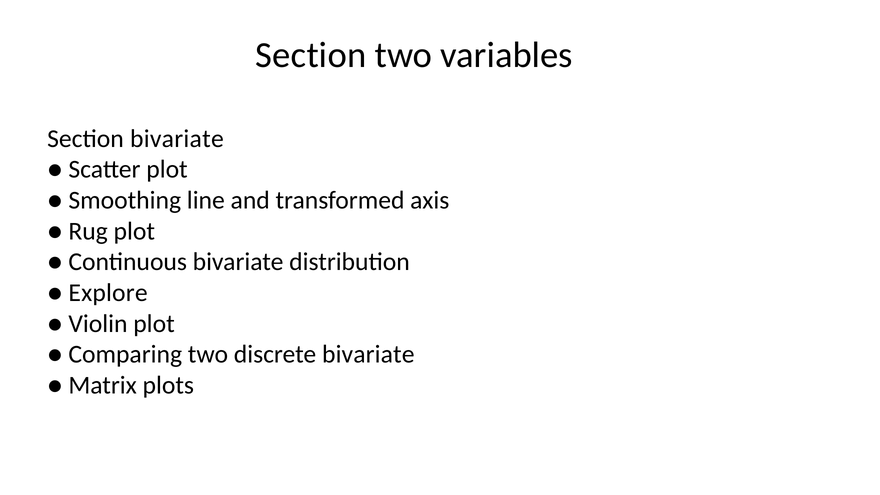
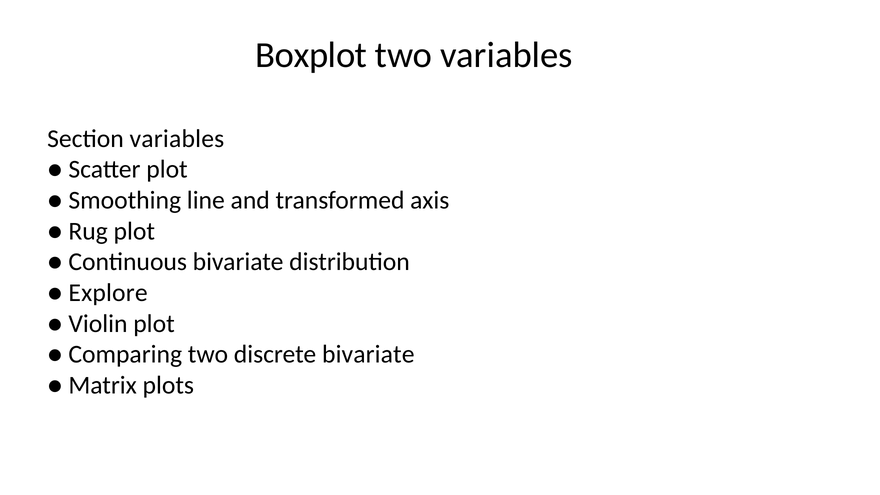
Section at (311, 55): Section -> Boxplot
Section bivariate: bivariate -> variables
